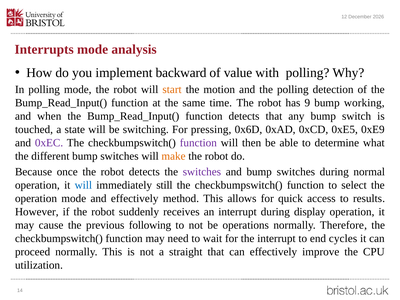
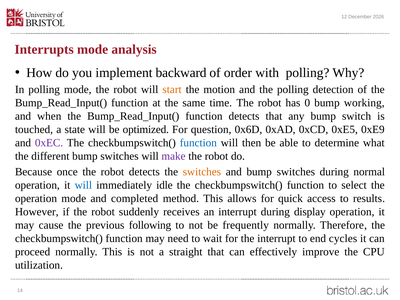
value: value -> order
9: 9 -> 0
switching: switching -> optimized
pressing: pressing -> question
function at (198, 143) colour: purple -> blue
make colour: orange -> purple
switches at (202, 172) colour: purple -> orange
still: still -> idle
and effectively: effectively -> completed
operations: operations -> frequently
